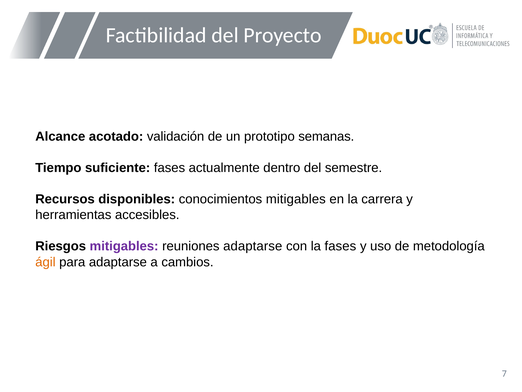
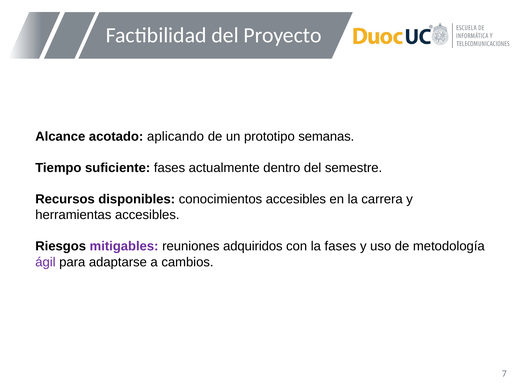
validación: validación -> aplicando
conocimientos mitigables: mitigables -> accesibles
reuniones adaptarse: adaptarse -> adquiridos
ágil colour: orange -> purple
